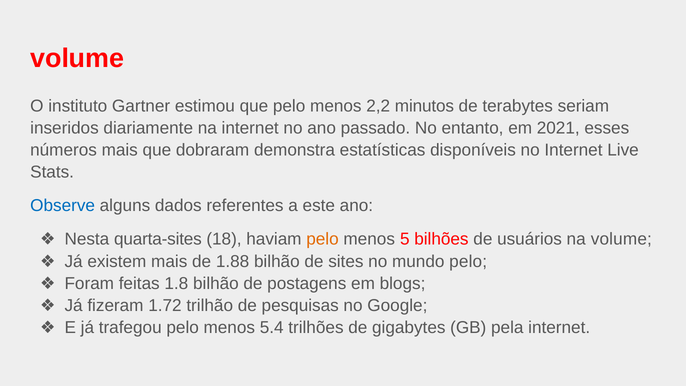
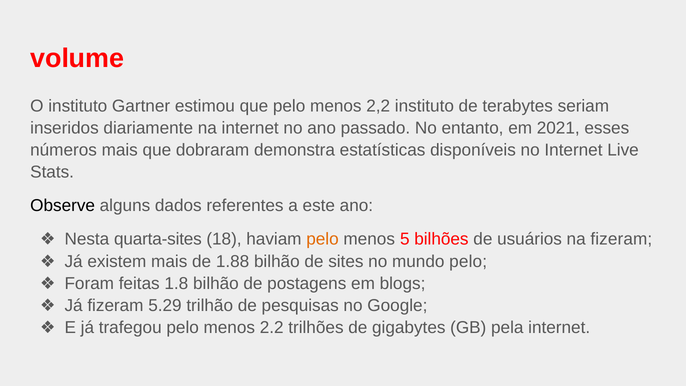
2,2 minutos: minutos -> instituto
Observe colour: blue -> black
na volume: volume -> fizeram
1.72: 1.72 -> 5.29
5.4: 5.4 -> 2.2
